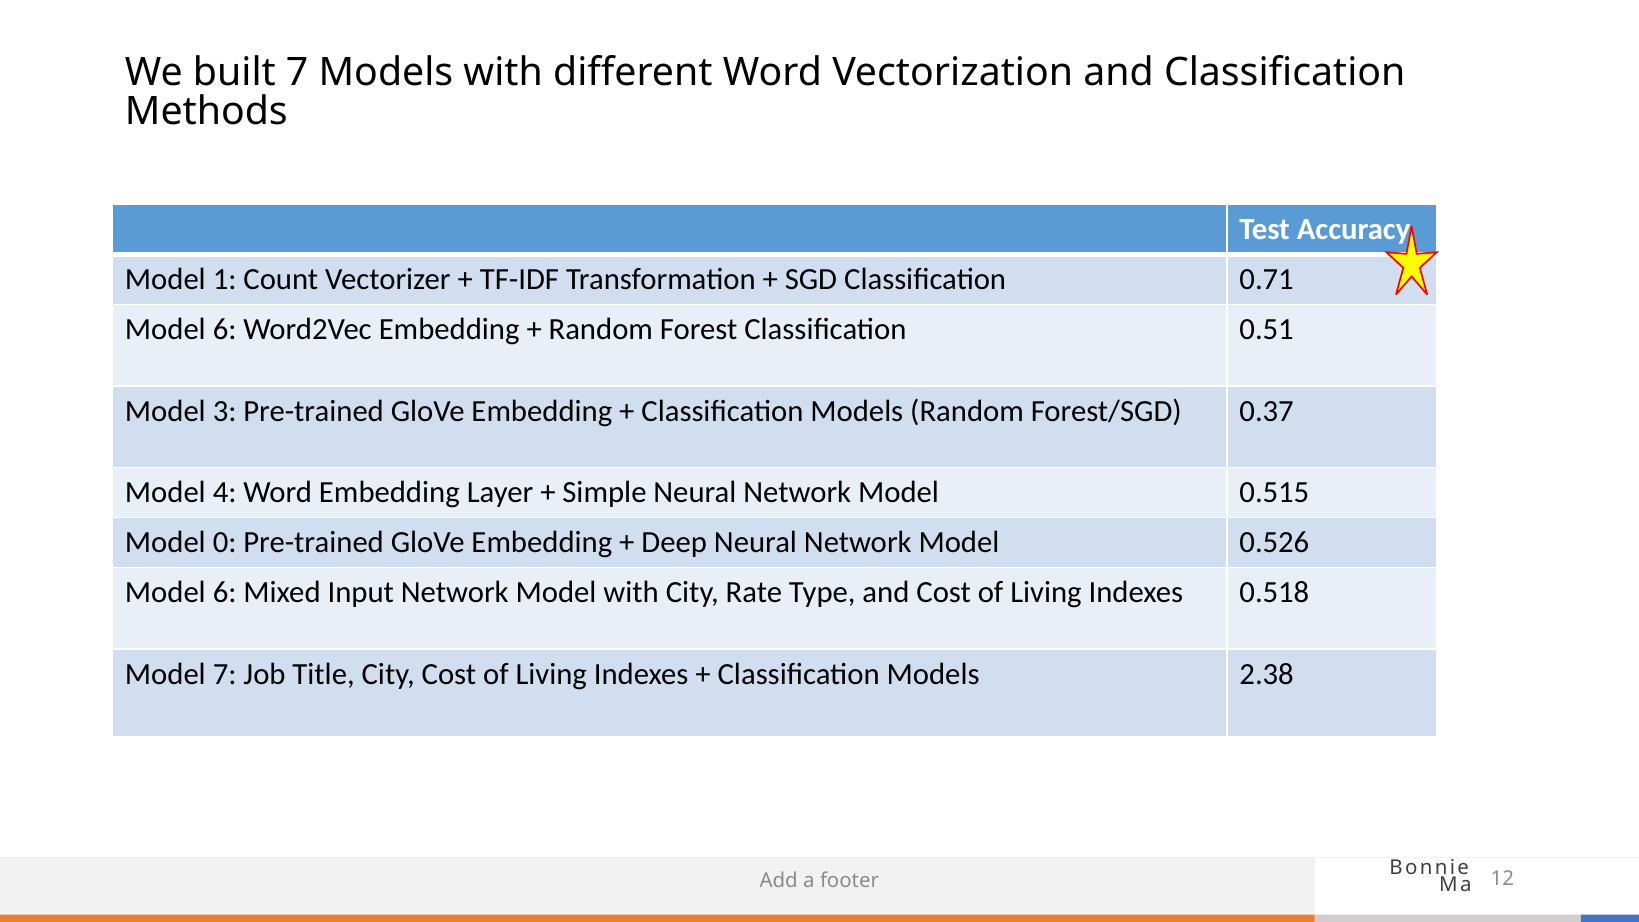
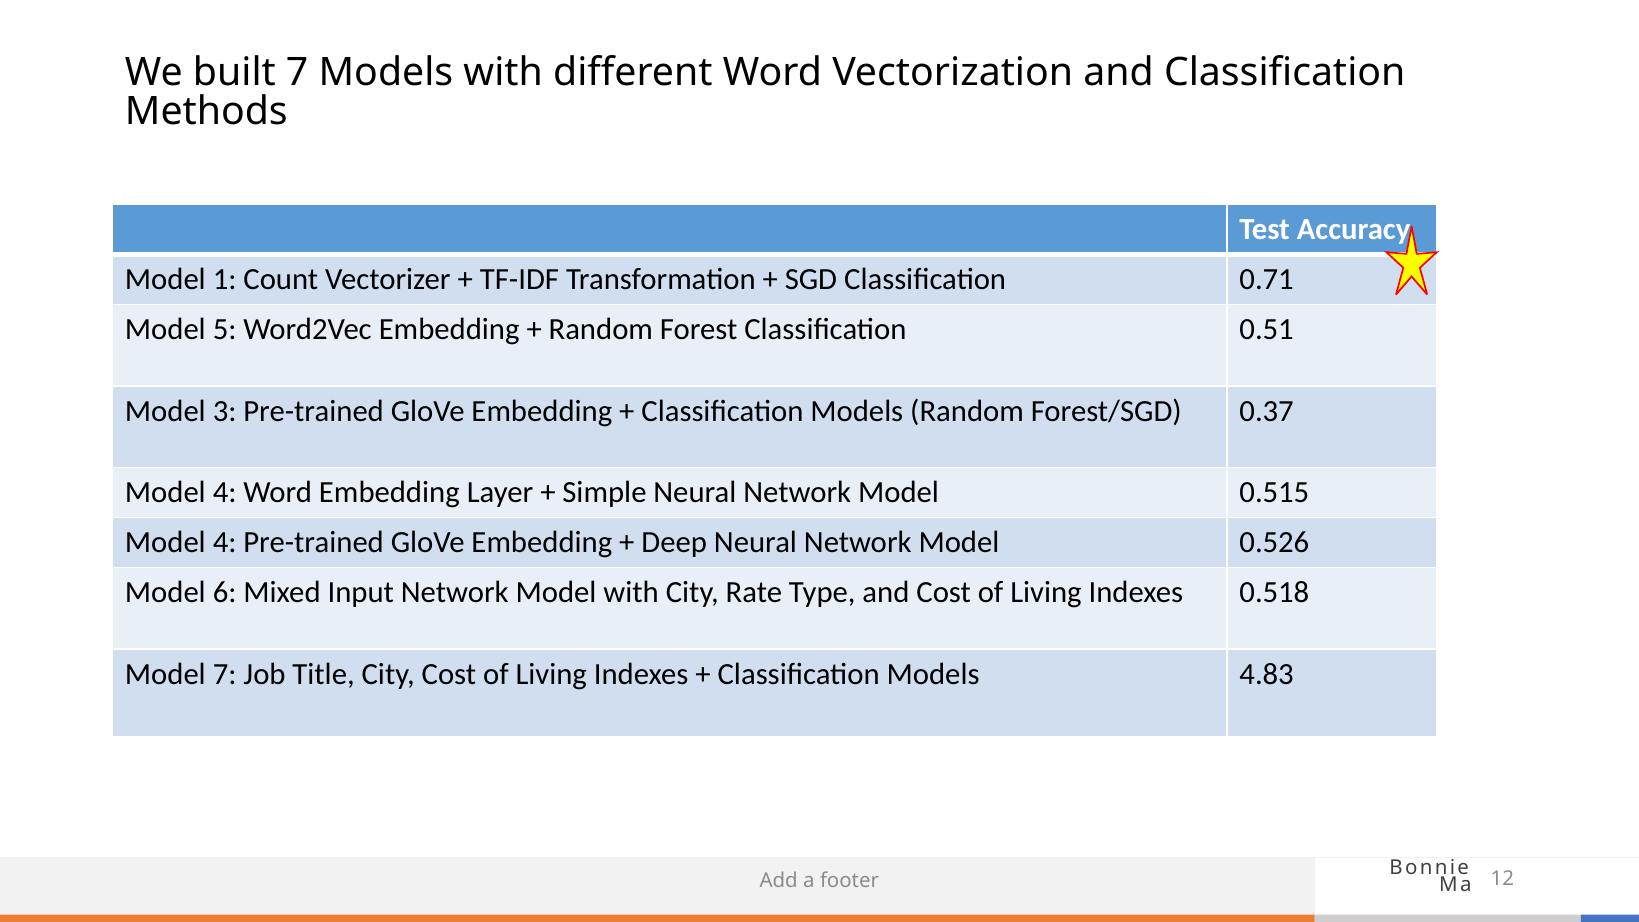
6 at (225, 329): 6 -> 5
0 at (225, 543): 0 -> 4
2.38: 2.38 -> 4.83
